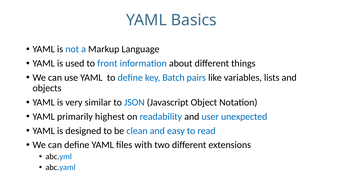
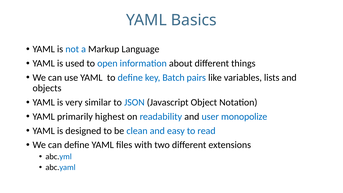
front: front -> open
unexpected: unexpected -> monopolize
